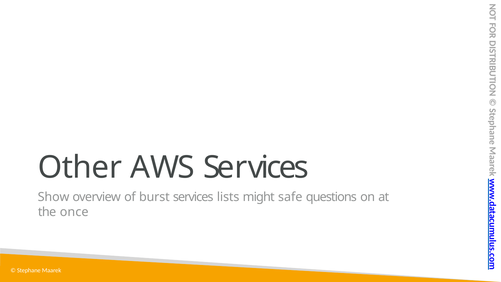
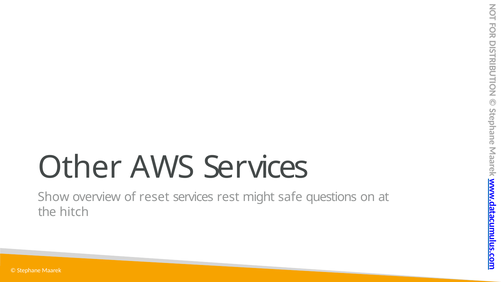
burst: burst -> reset
lists: lists -> rest
once: once -> hitch
